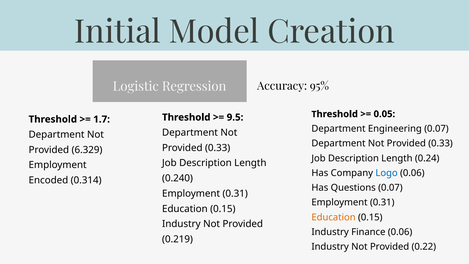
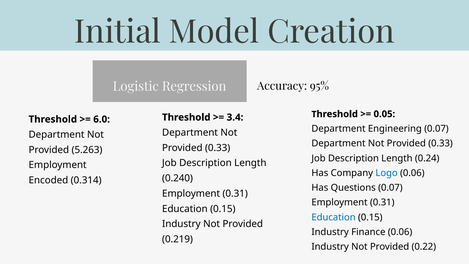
9.5: 9.5 -> 3.4
1.7: 1.7 -> 6.0
6.329: 6.329 -> 5.263
Education at (334, 217) colour: orange -> blue
